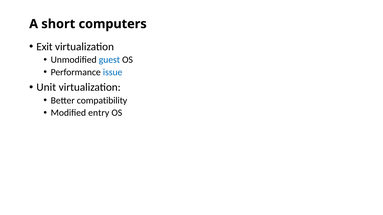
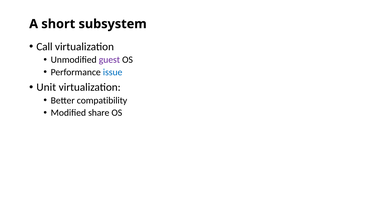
computers: computers -> subsystem
Exit: Exit -> Call
guest colour: blue -> purple
entry: entry -> share
